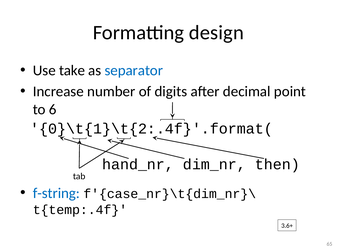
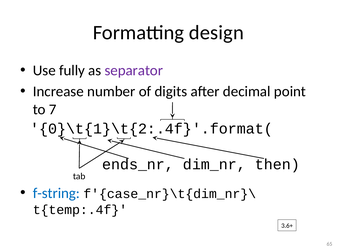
take: take -> fully
separator colour: blue -> purple
6: 6 -> 7
hand_nr: hand_nr -> ends_nr
